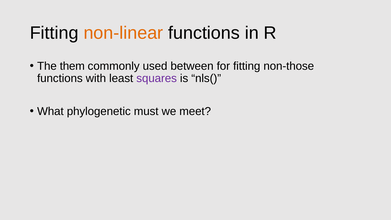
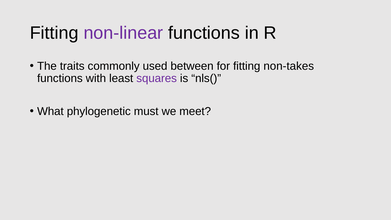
non-linear colour: orange -> purple
them: them -> traits
non-those: non-those -> non-takes
